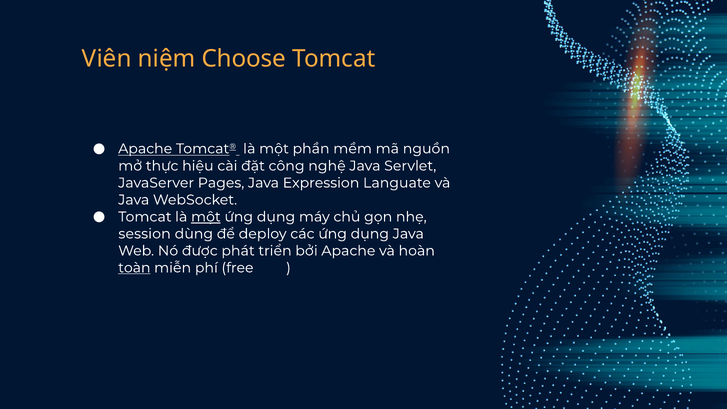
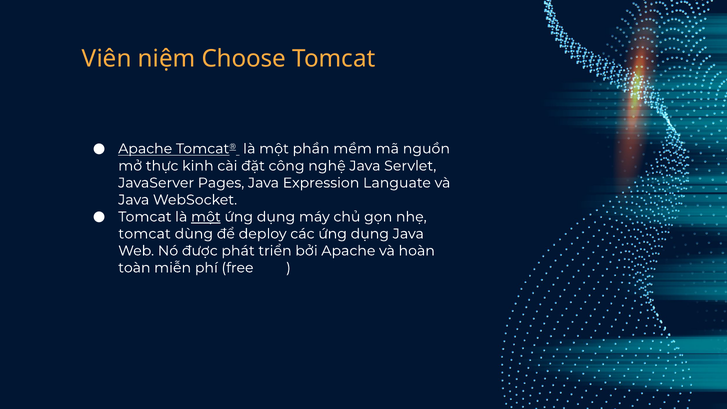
hiệu: hiệu -> kinh
session at (145, 234): session -> tomcat
toàn underline: present -> none
